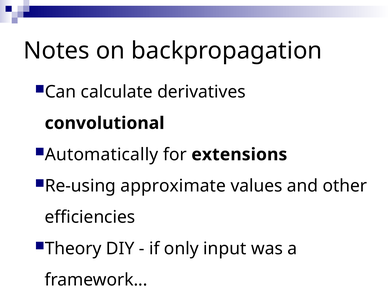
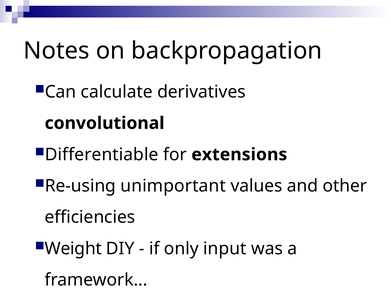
Automatically: Automatically -> Differentiable
approximate: approximate -> unimportant
Theory: Theory -> Weight
